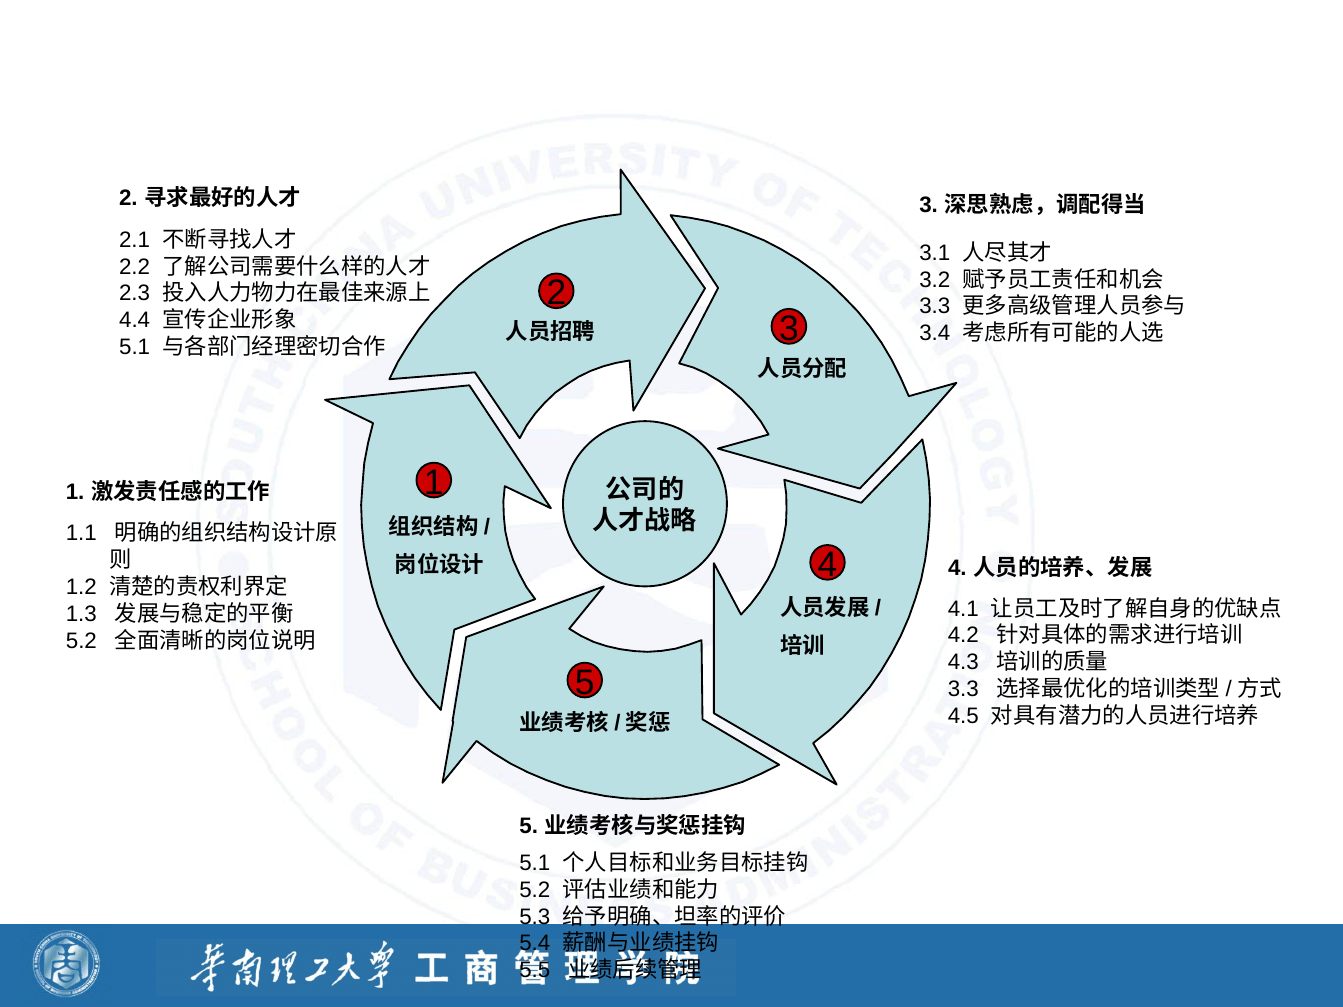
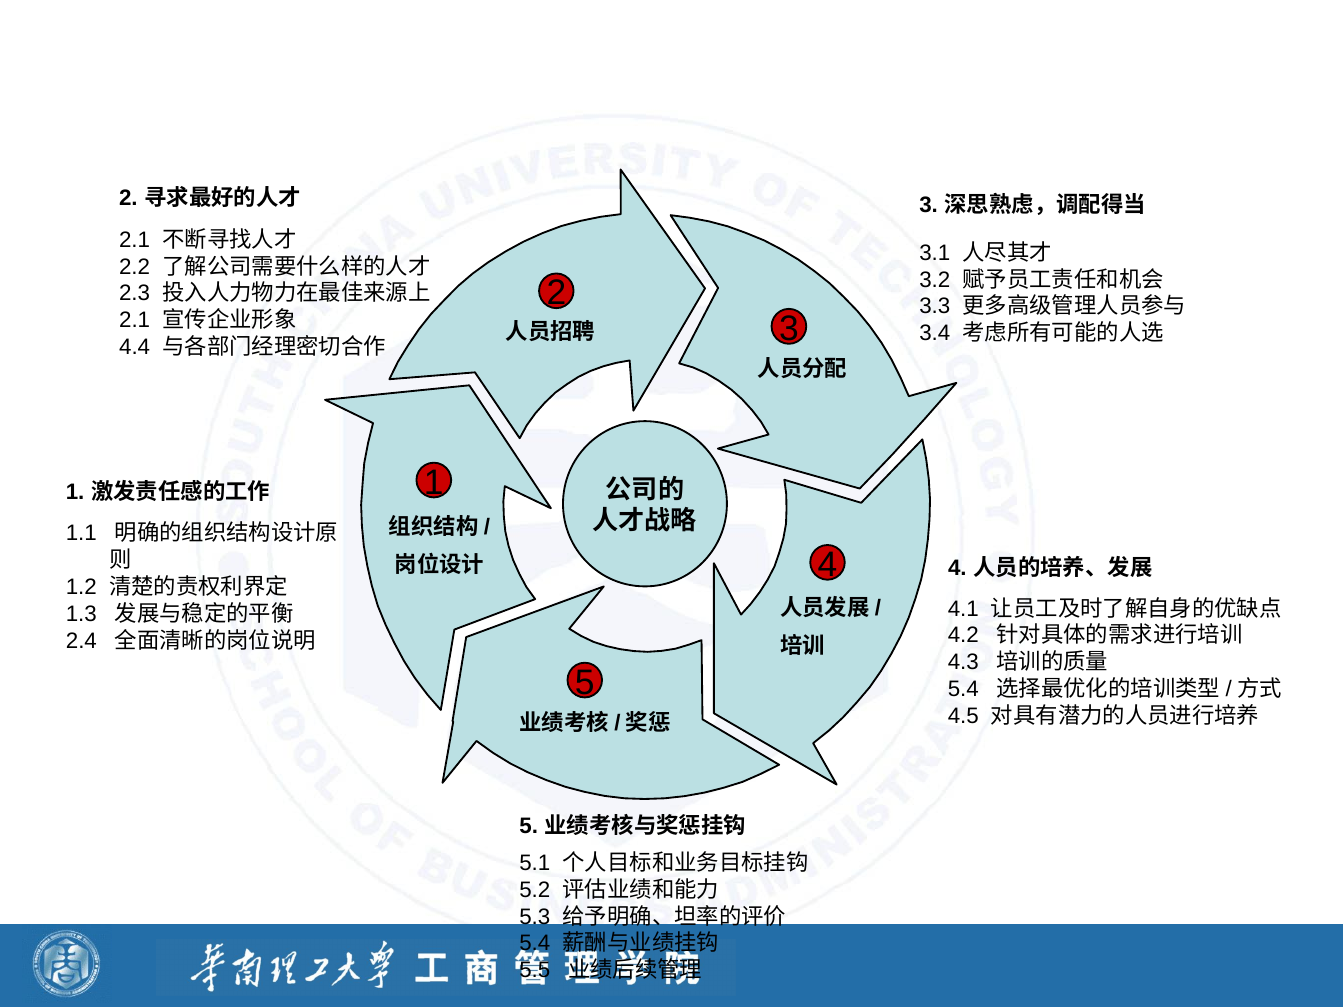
4.4 at (135, 320): 4.4 -> 2.1
5.1 at (135, 347): 5.1 -> 4.4
5.2 at (81, 641): 5.2 -> 2.4
3.3 at (963, 689): 3.3 -> 5.4
